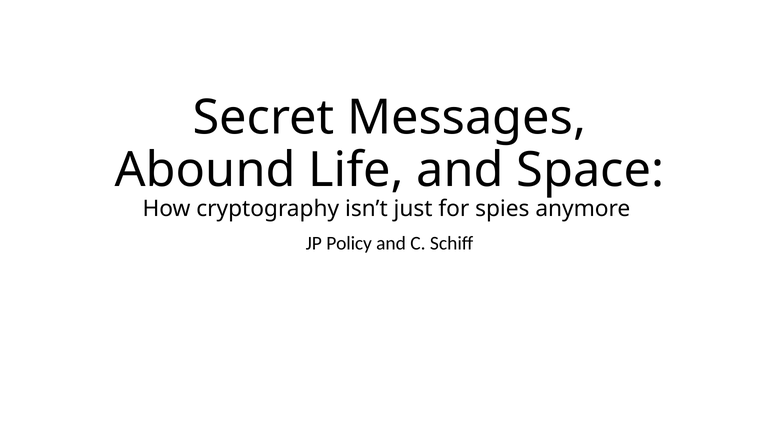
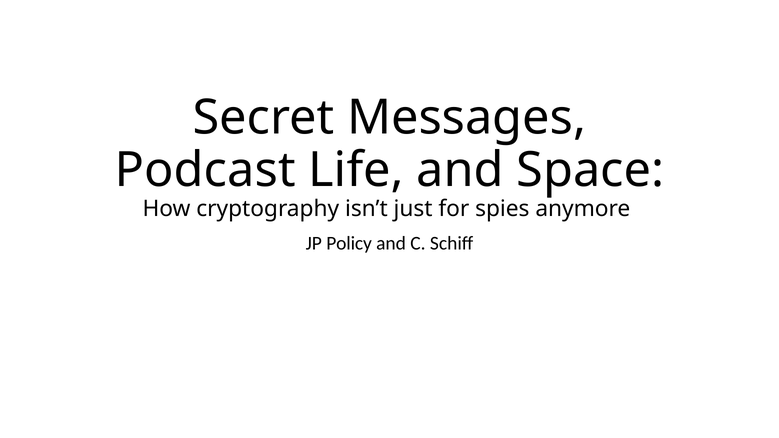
Abound: Abound -> Podcast
